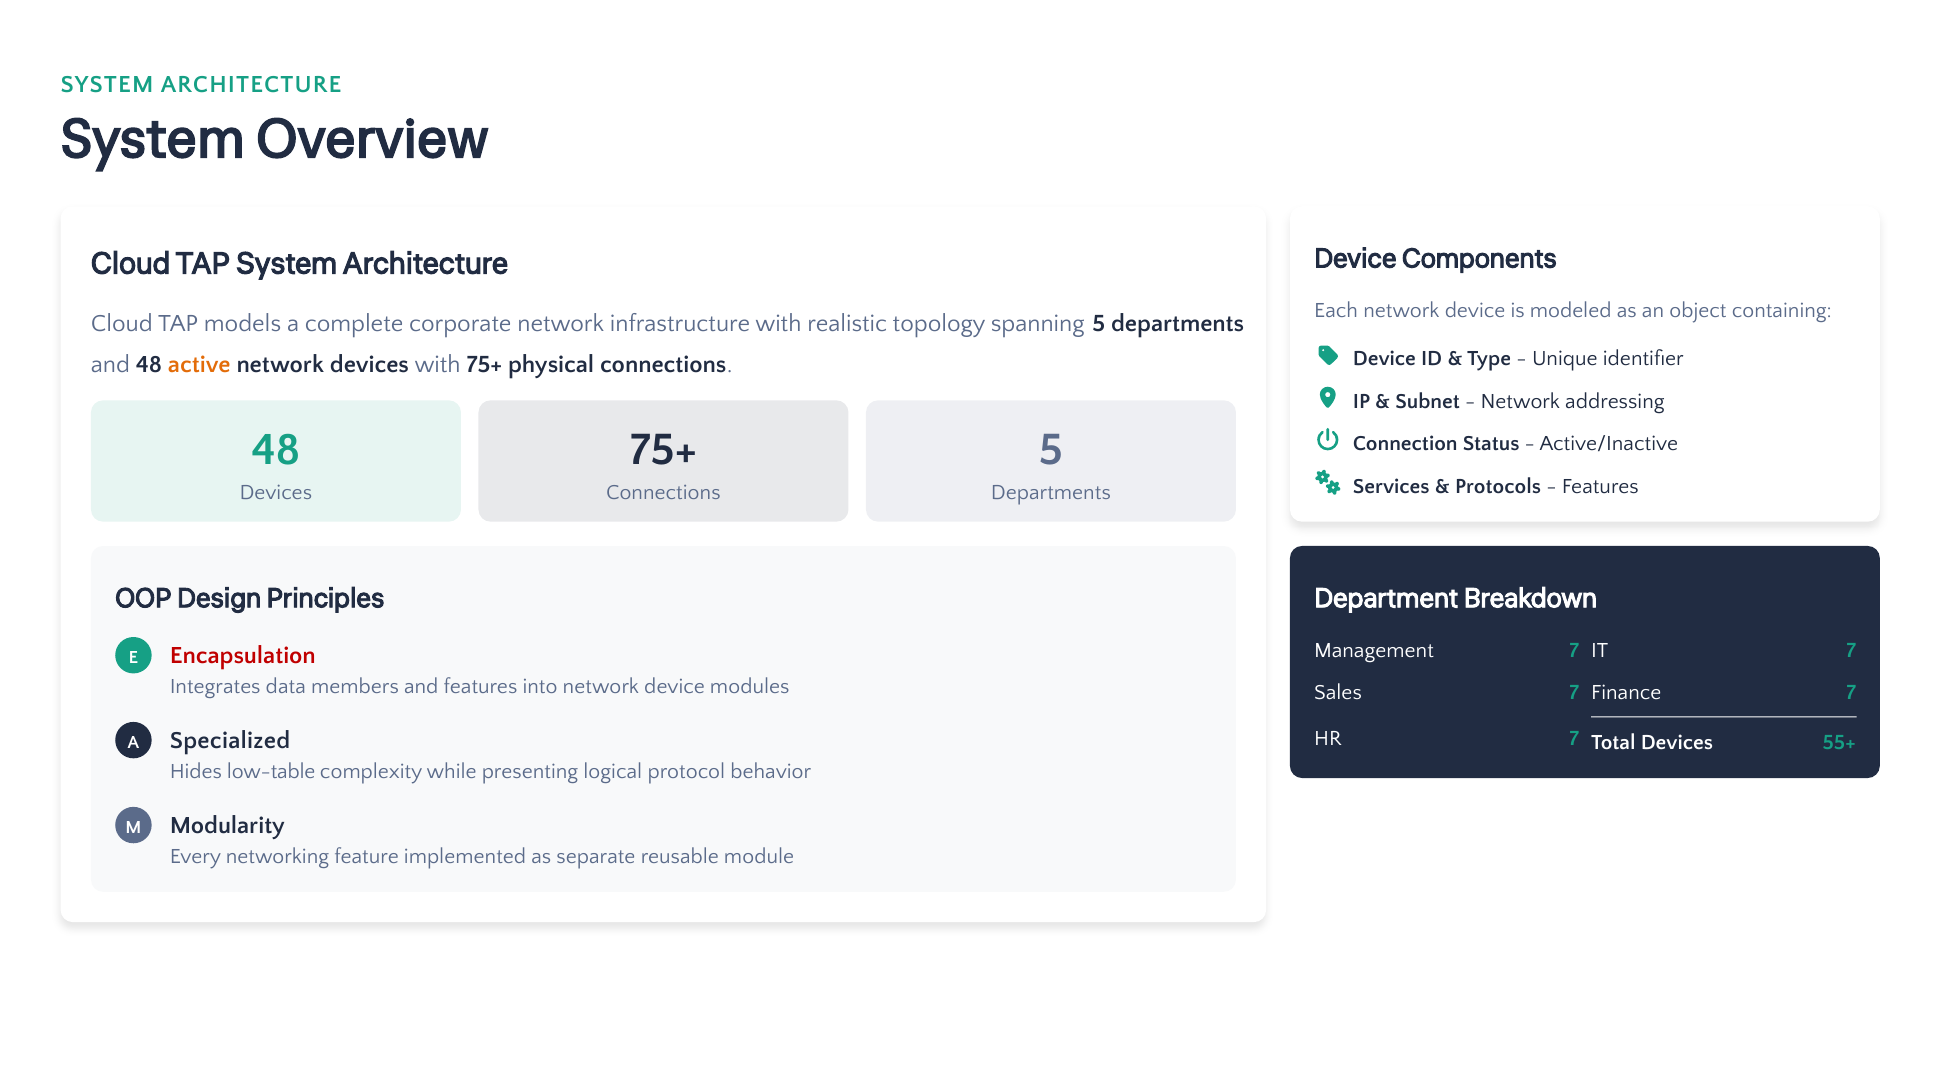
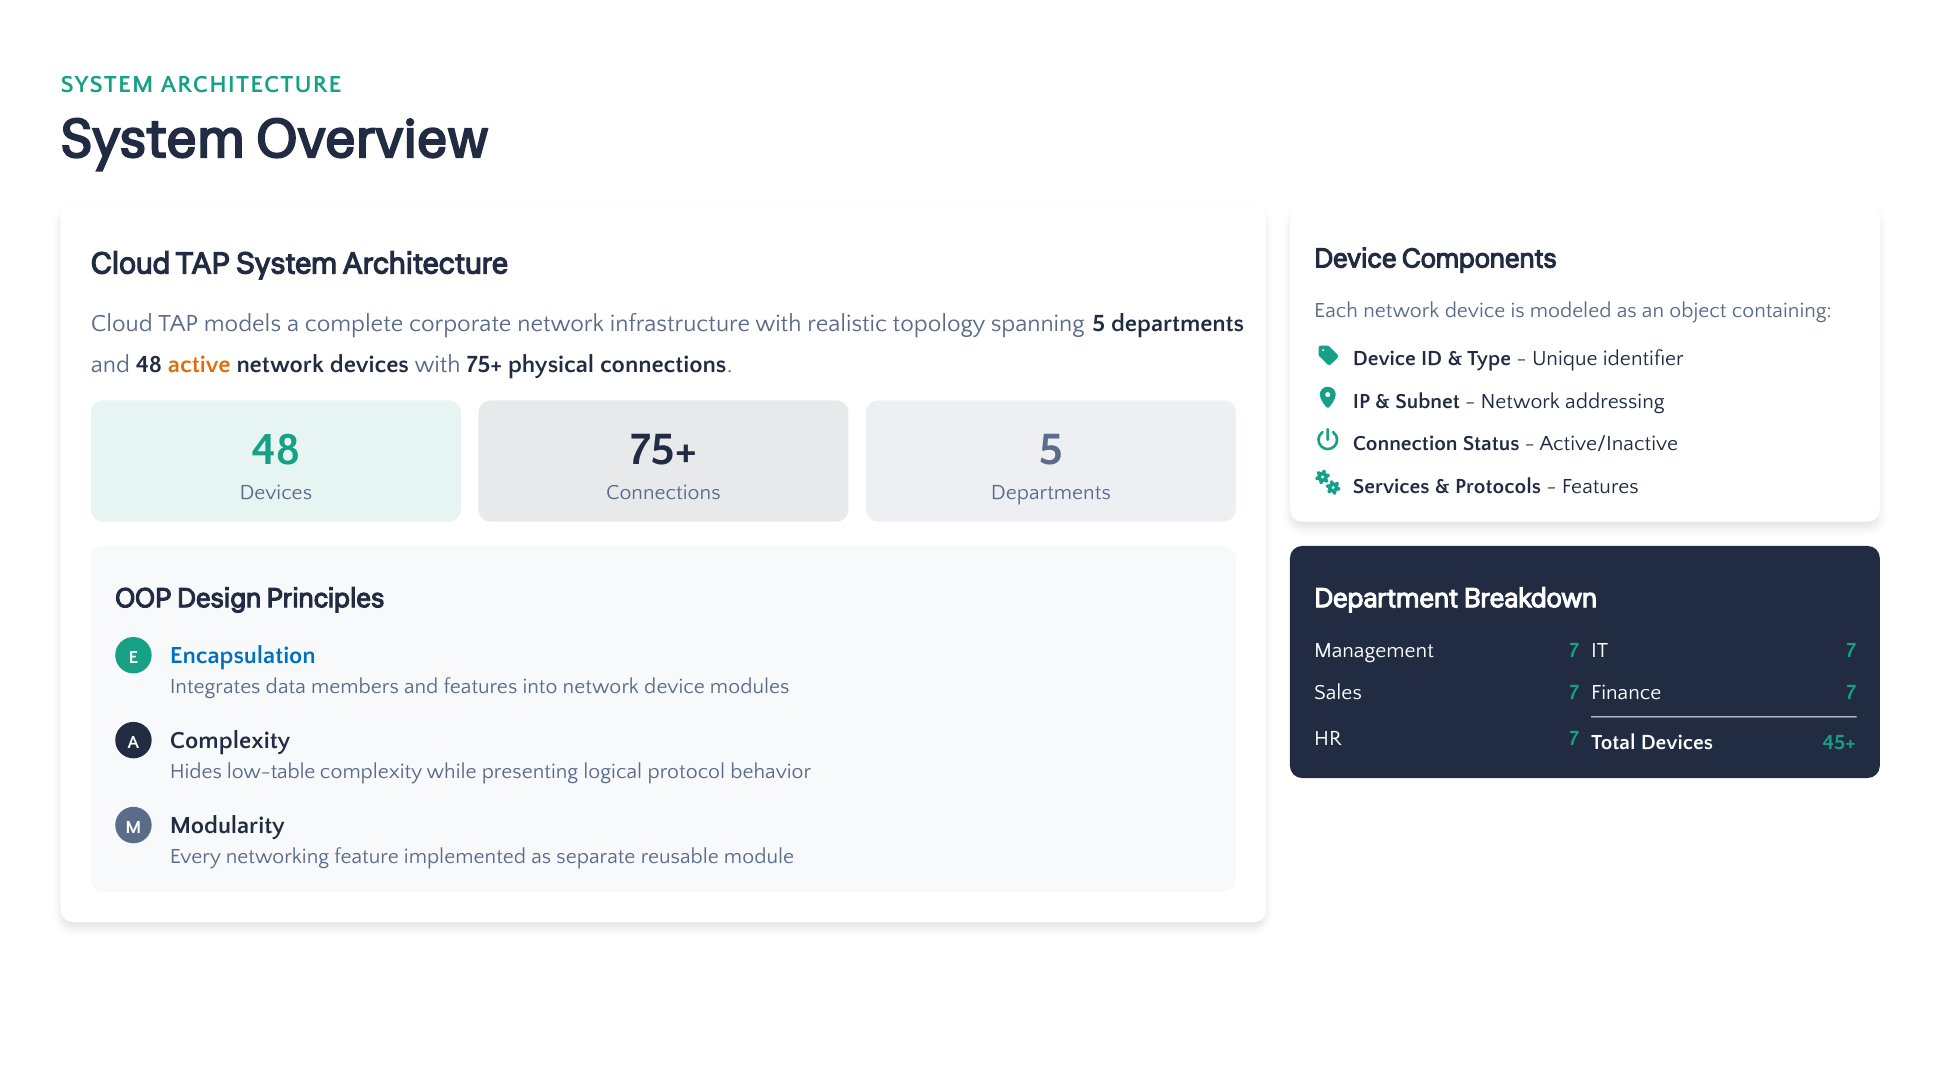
Encapsulation colour: red -> blue
55+: 55+ -> 45+
A Specialized: Specialized -> Complexity
